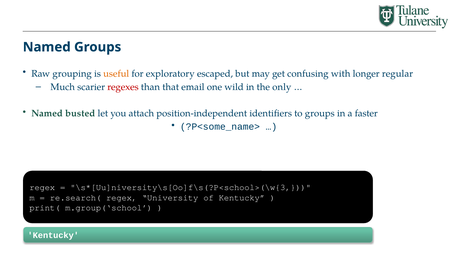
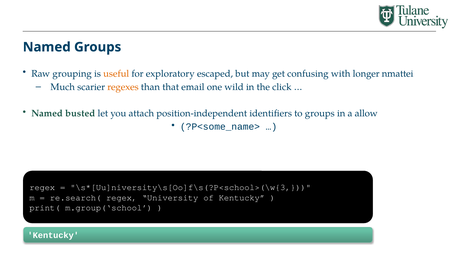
regular: regular -> nmattei
regexes colour: red -> orange
only: only -> click
faster: faster -> allow
